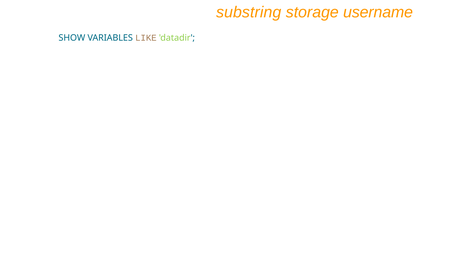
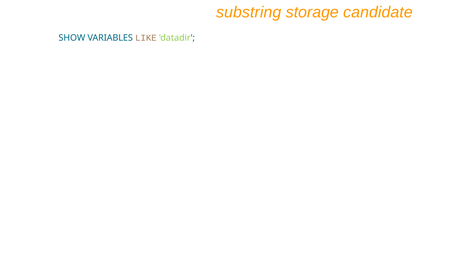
username: username -> candidate
